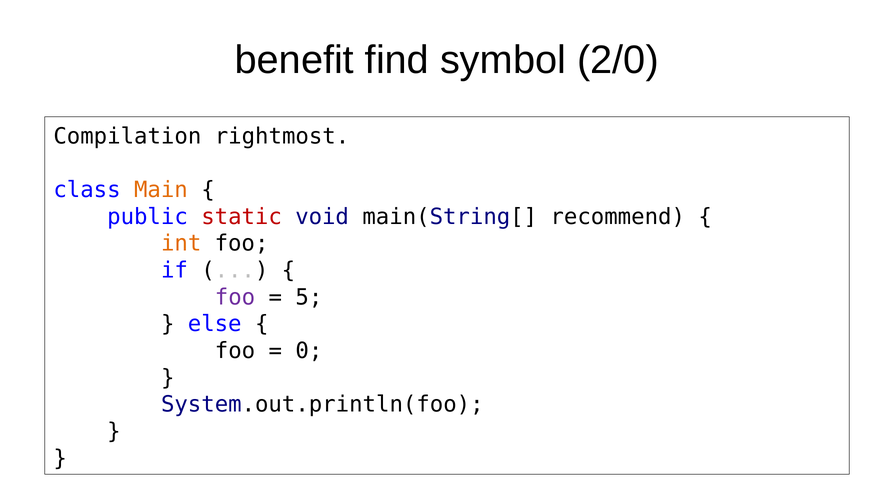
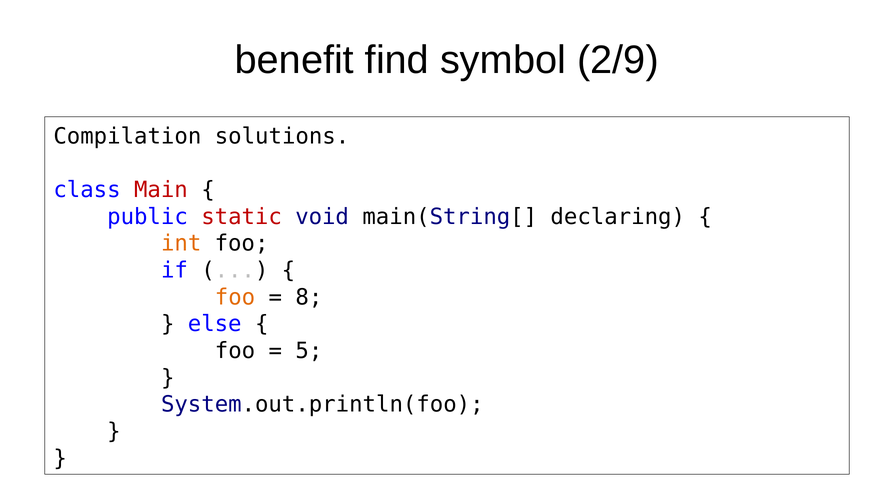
2/0: 2/0 -> 2/9
rightmost: rightmost -> solutions
Main colour: orange -> red
recommend: recommend -> declaring
foo at (235, 297) colour: purple -> orange
5: 5 -> 8
0: 0 -> 5
